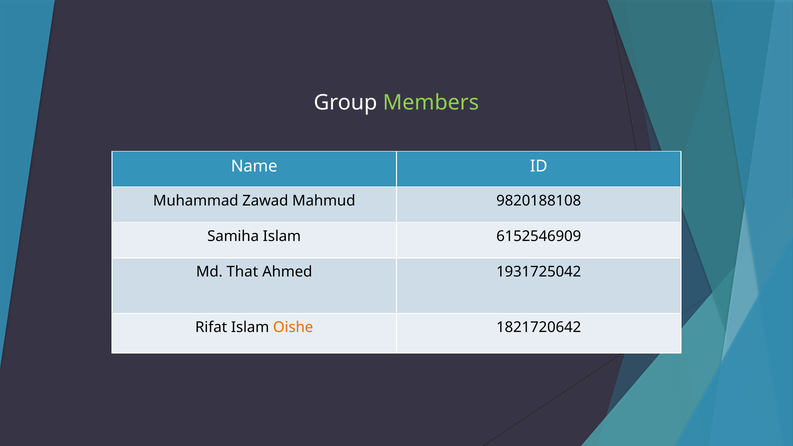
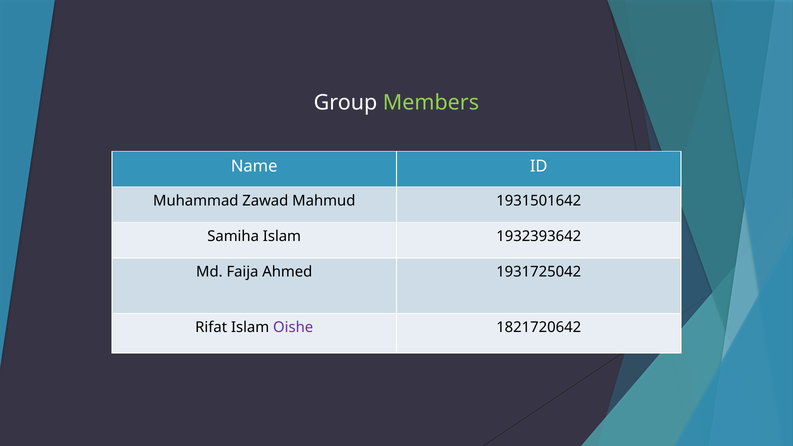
9820188108: 9820188108 -> 1931501642
6152546909: 6152546909 -> 1932393642
That: That -> Faija
Oishe colour: orange -> purple
